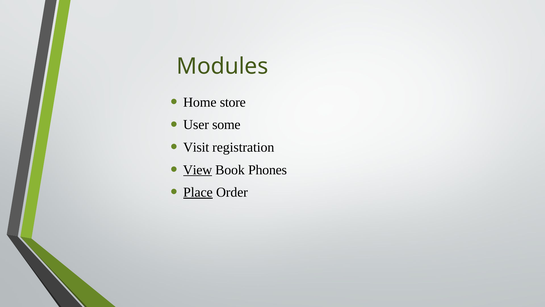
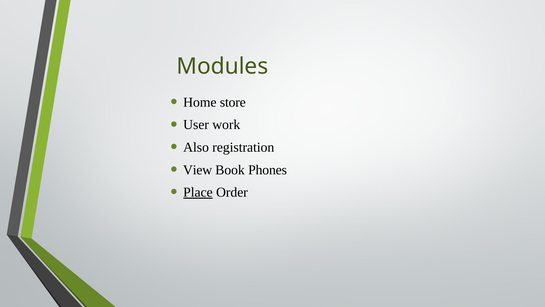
some: some -> work
Visit: Visit -> Also
View underline: present -> none
